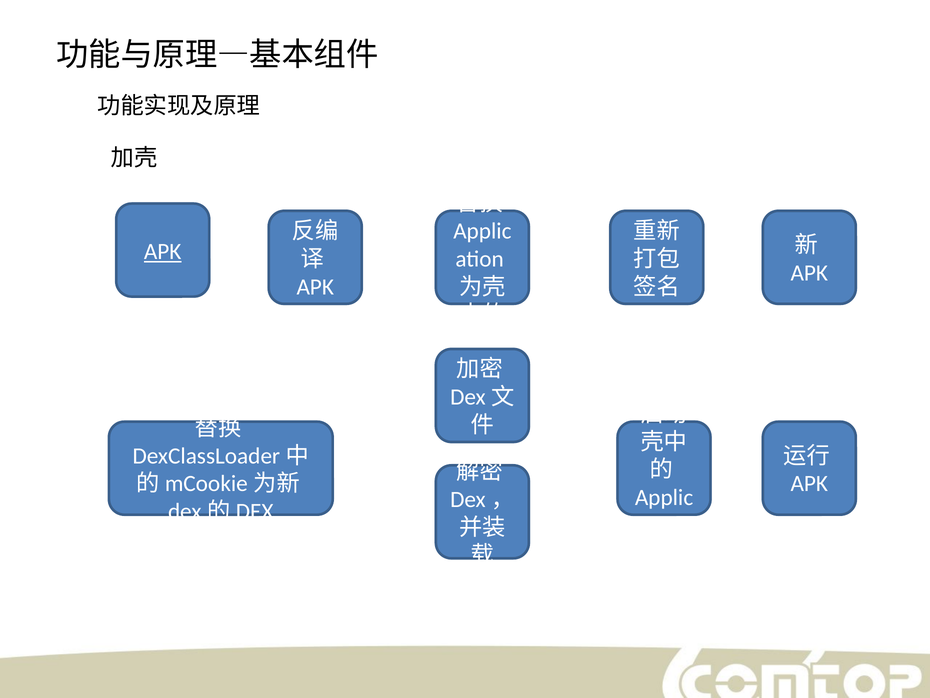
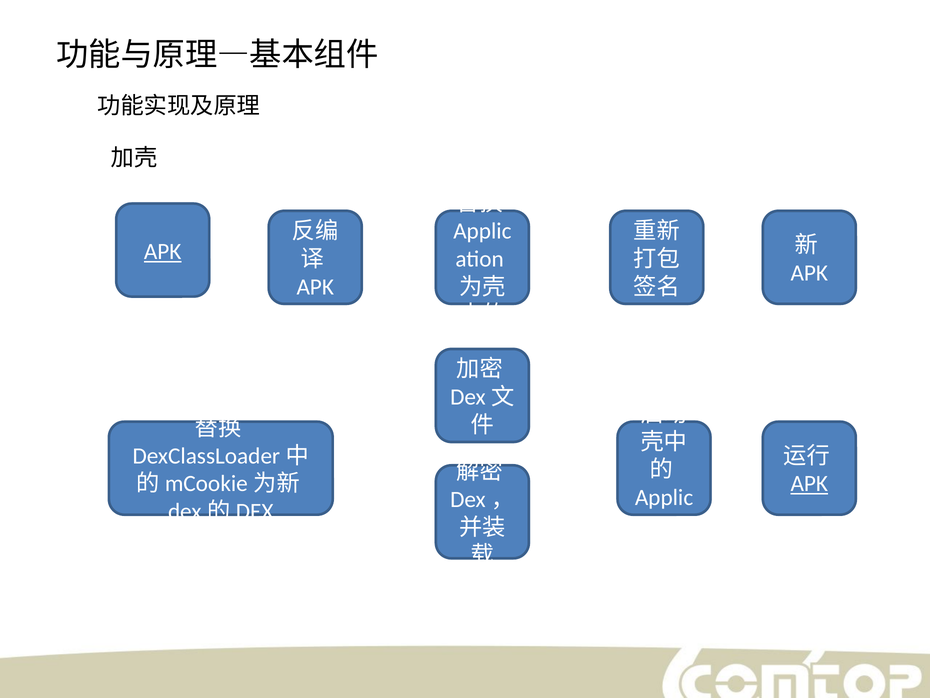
APK at (809, 483) underline: none -> present
